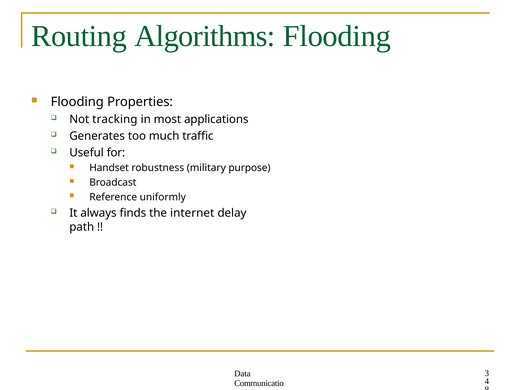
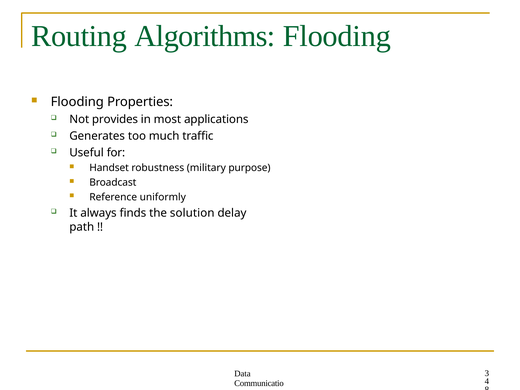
tracking: tracking -> provides
internet: internet -> solution
